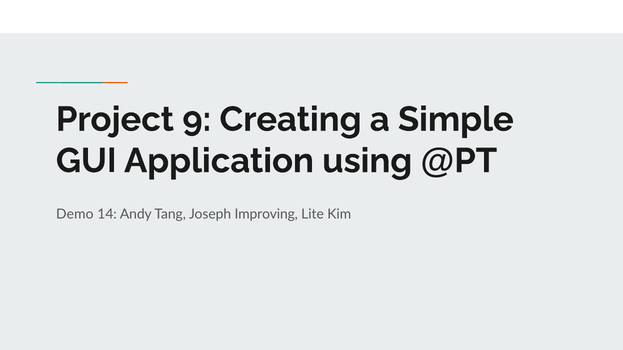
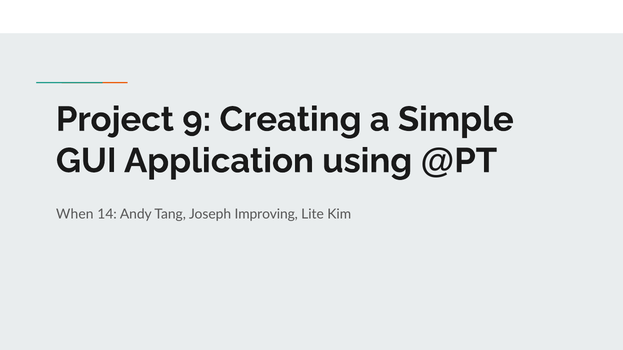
Demo: Demo -> When
